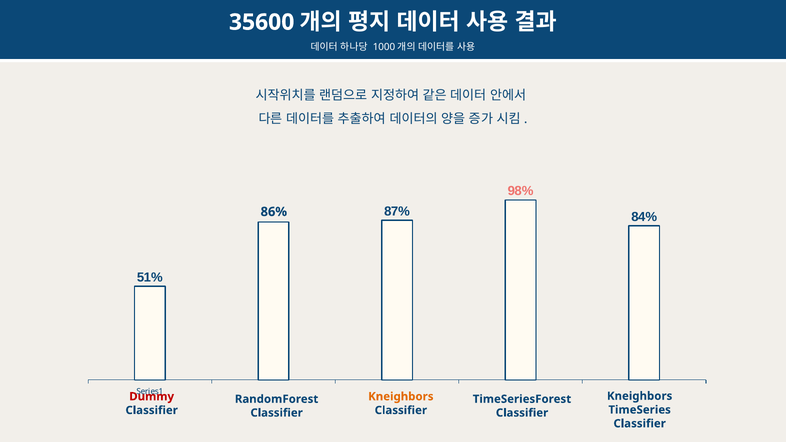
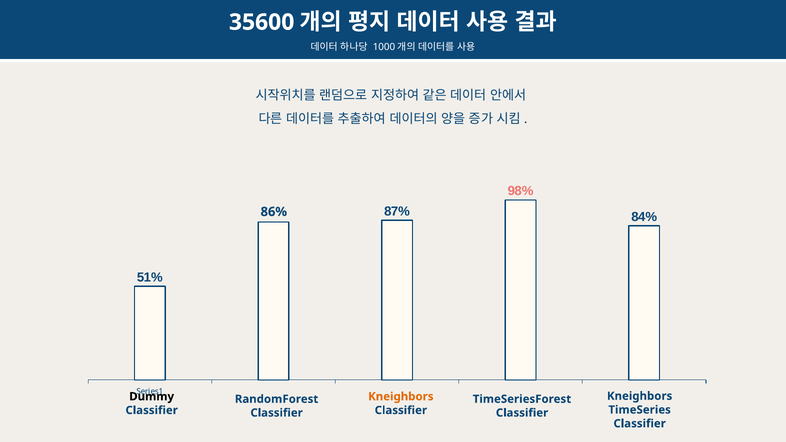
Dummy colour: red -> black
